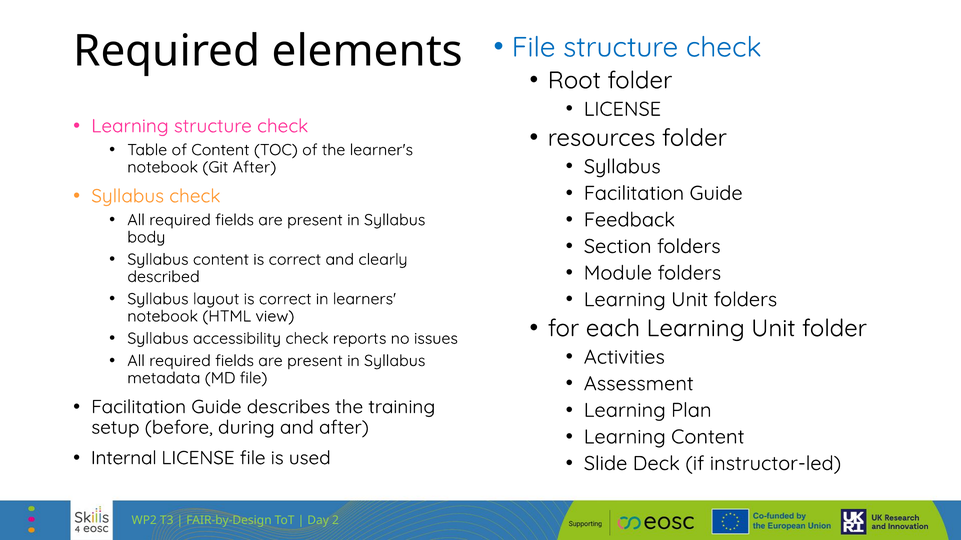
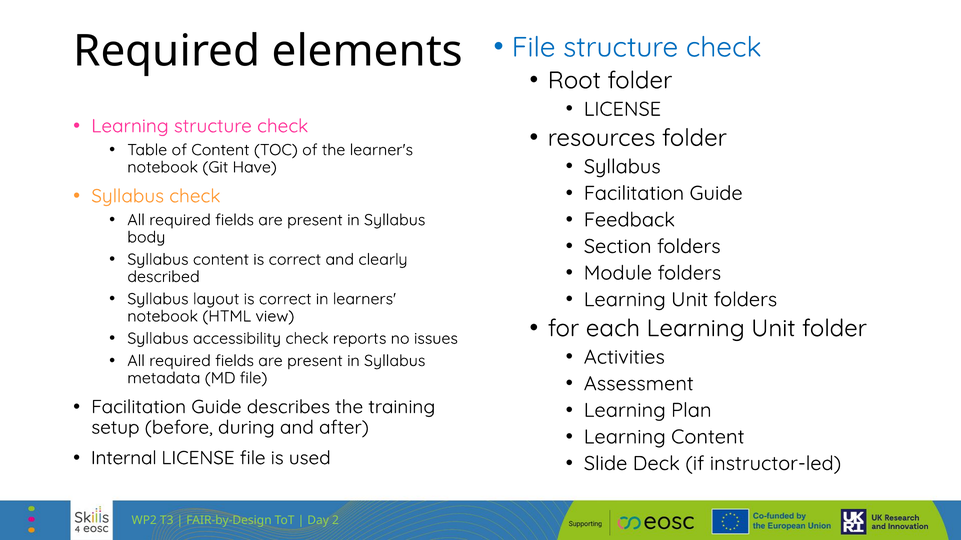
Git After: After -> Have
